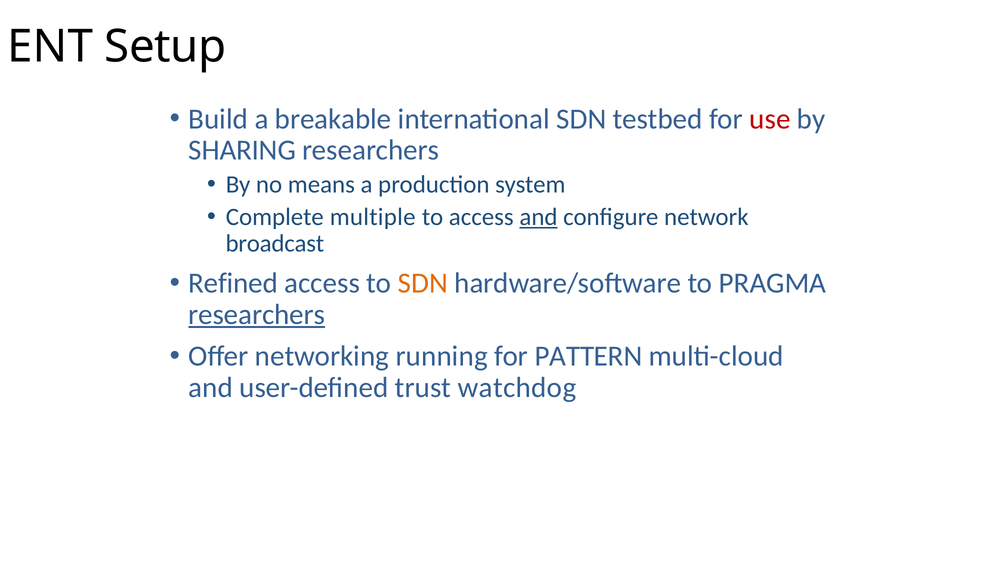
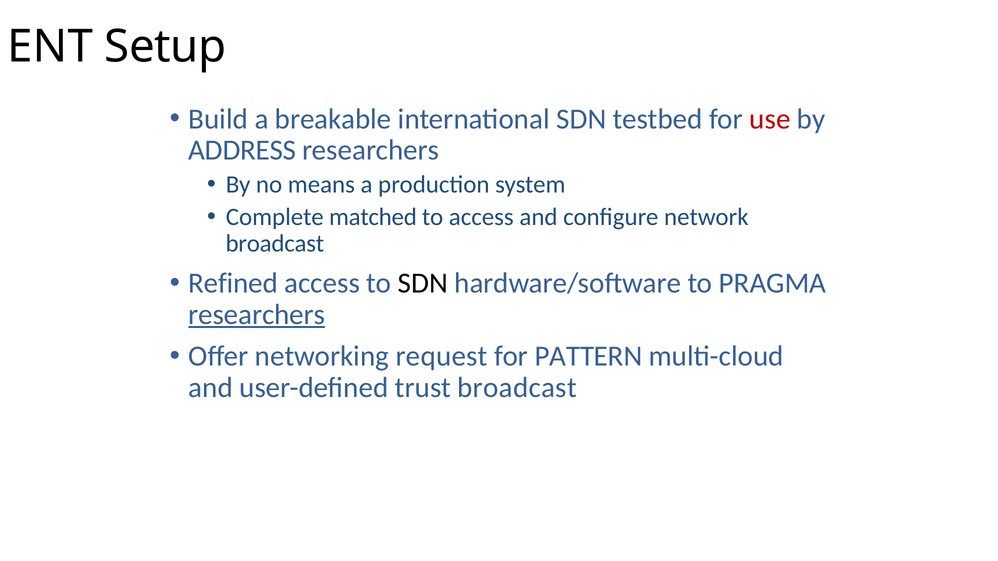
SHARING: SHARING -> ADDRESS
multiple: multiple -> matched
and at (539, 217) underline: present -> none
SDN at (423, 283) colour: orange -> black
running: running -> request
trust watchdog: watchdog -> broadcast
